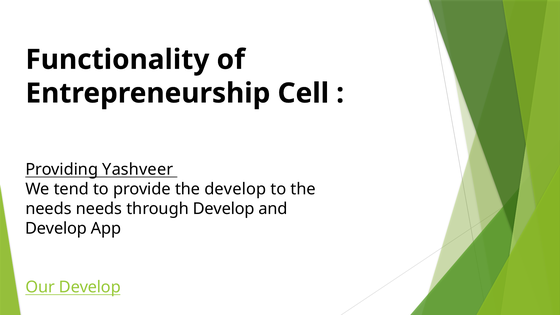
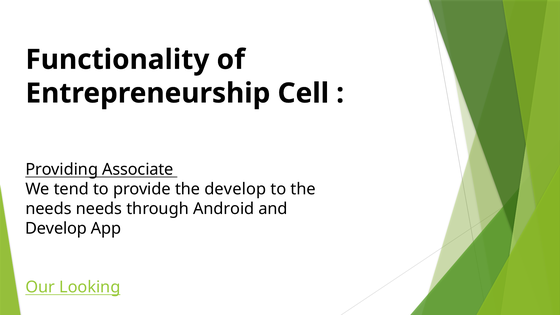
Yashveer: Yashveer -> Associate
through Develop: Develop -> Android
Our Develop: Develop -> Looking
